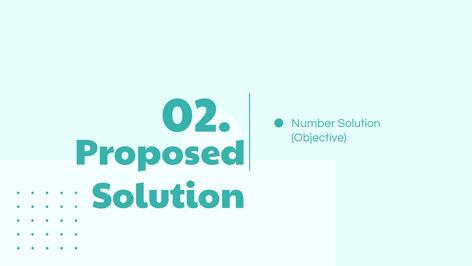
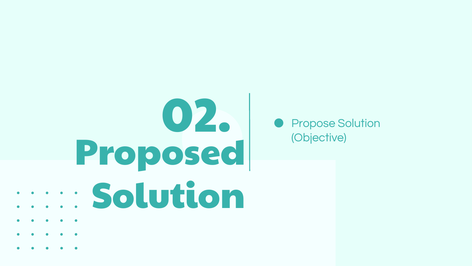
Number: Number -> Propose
